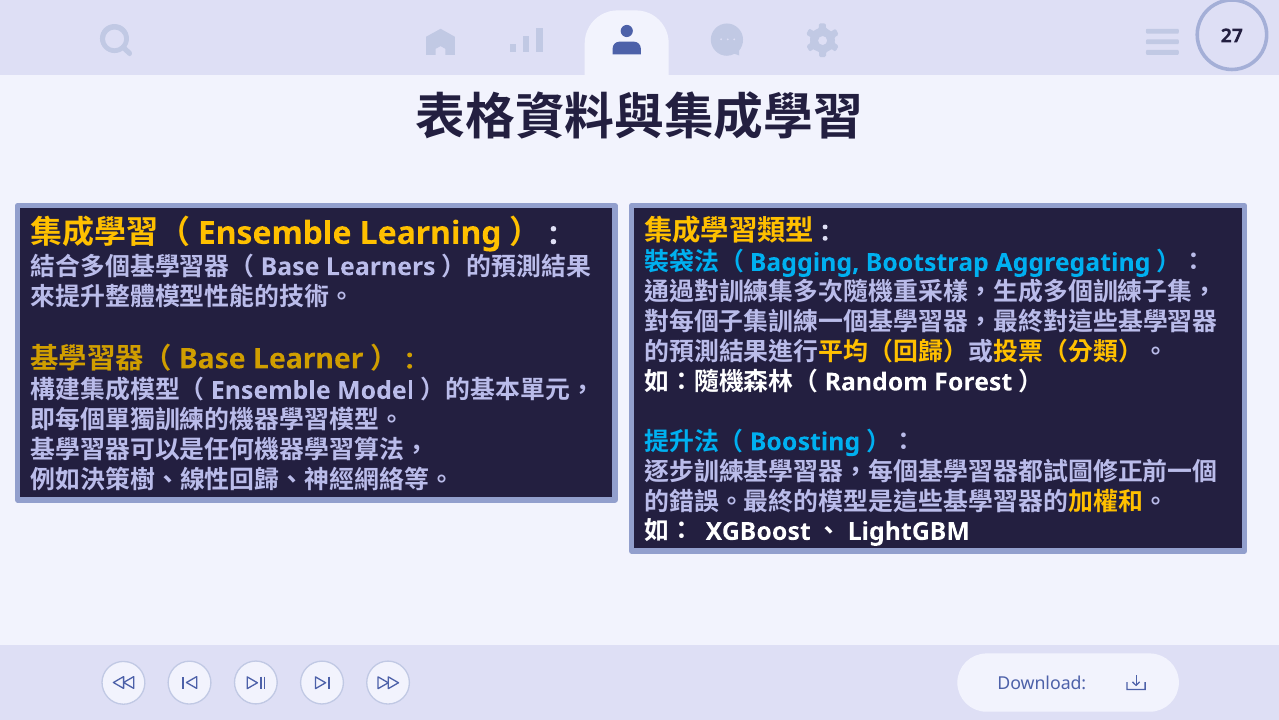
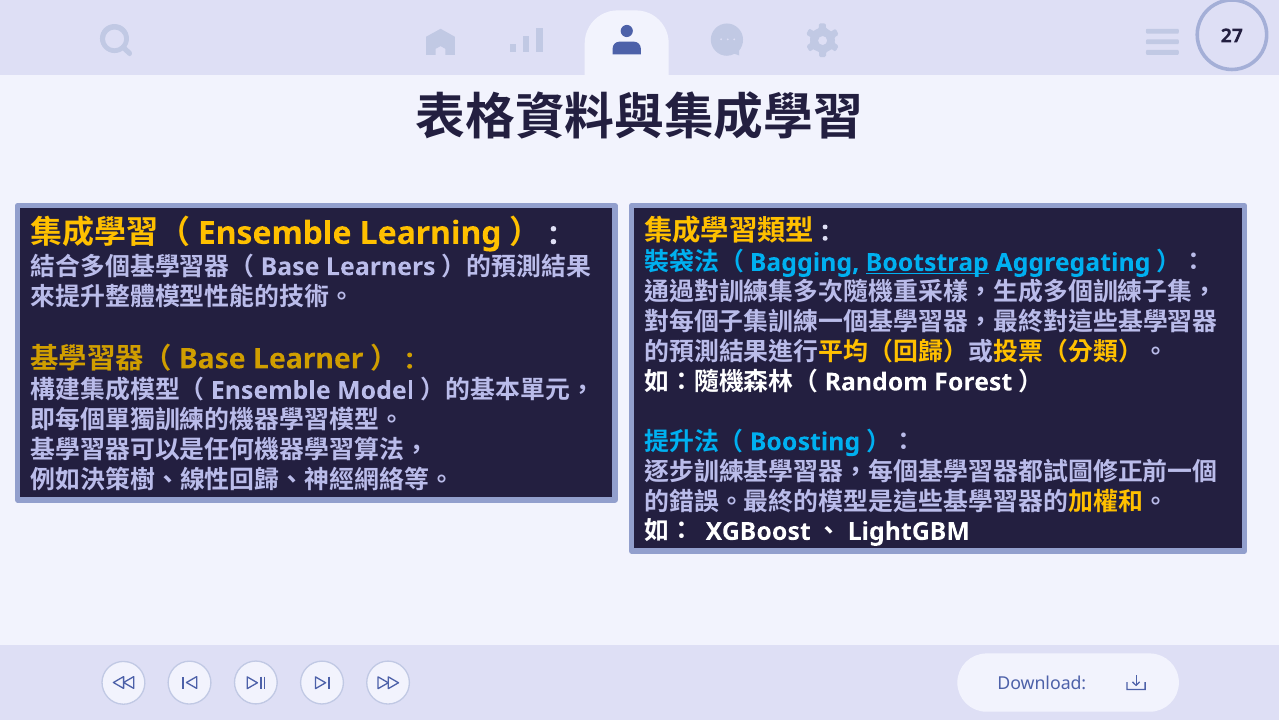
Bootstrap underline: none -> present
